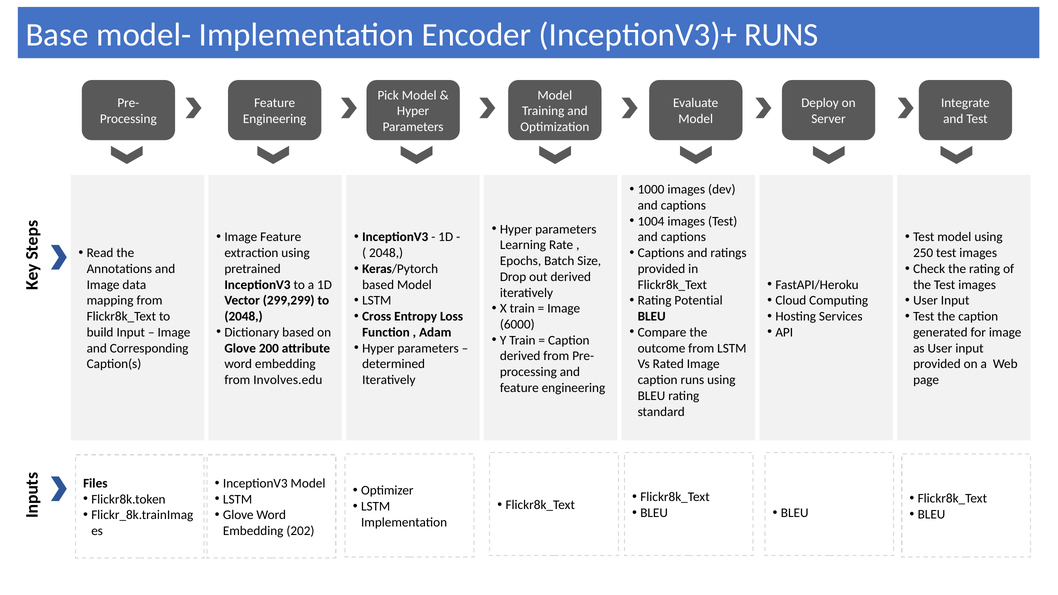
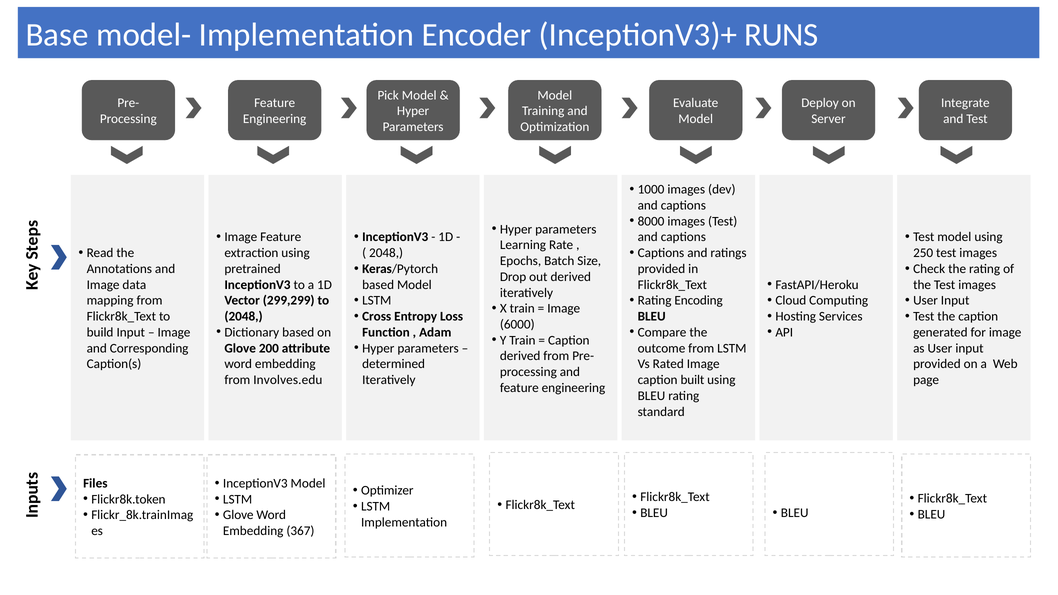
1004: 1004 -> 8000
Potential: Potential -> Encoding
caption runs: runs -> built
202: 202 -> 367
